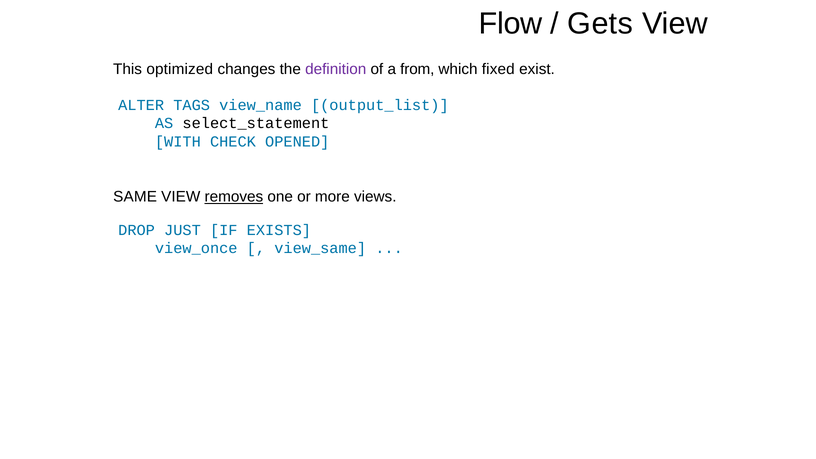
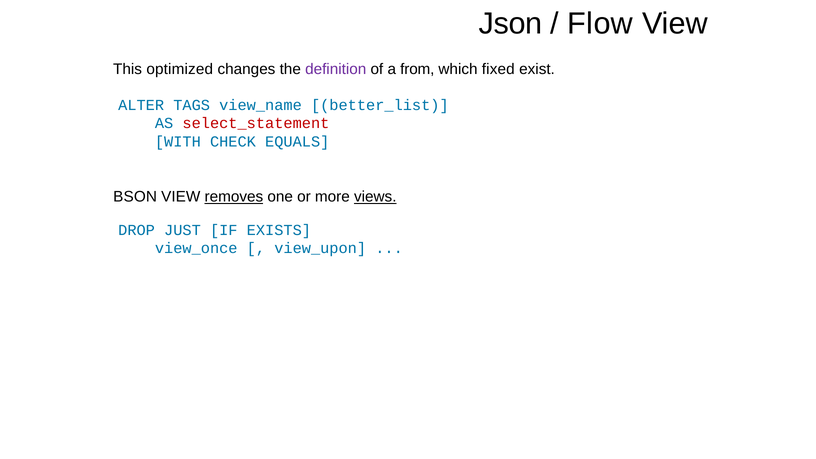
Flow: Flow -> Json
Gets: Gets -> Flow
output_list: output_list -> better_list
select_statement colour: black -> red
OPENED: OPENED -> EQUALS
SAME: SAME -> BSON
views underline: none -> present
view_same: view_same -> view_upon
